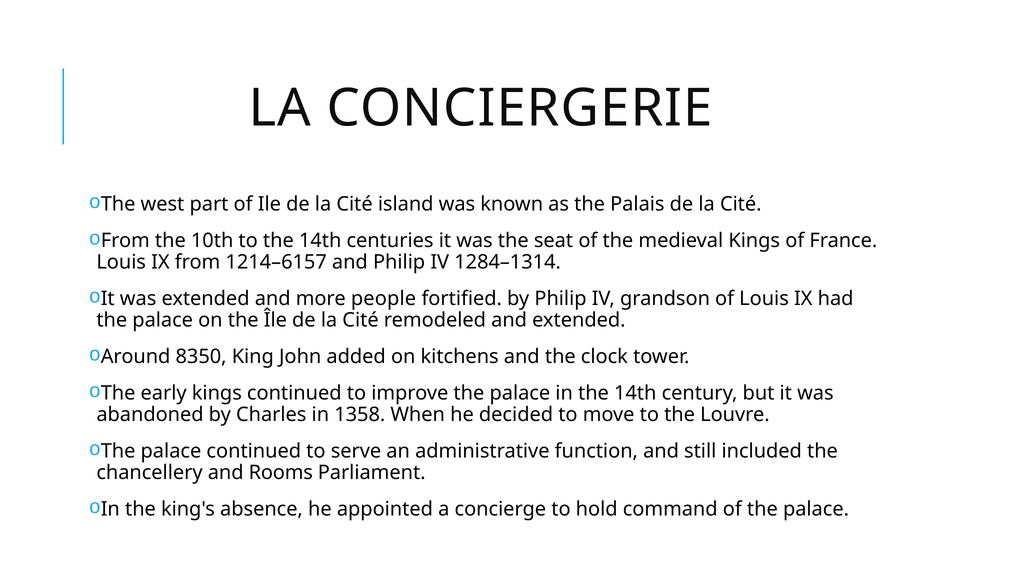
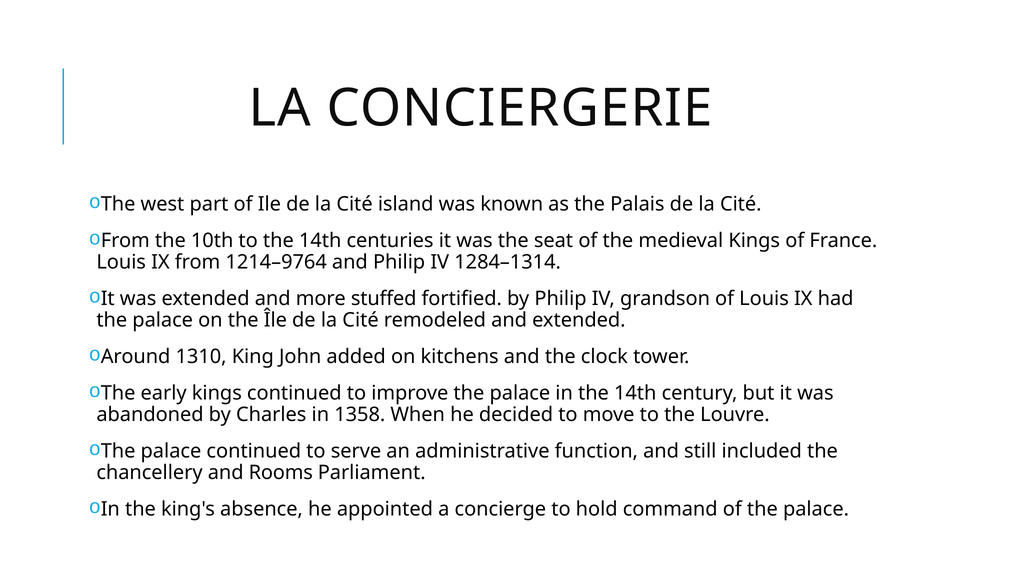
1214–6157: 1214–6157 -> 1214–9764
people: people -> stuffed
8350: 8350 -> 1310
